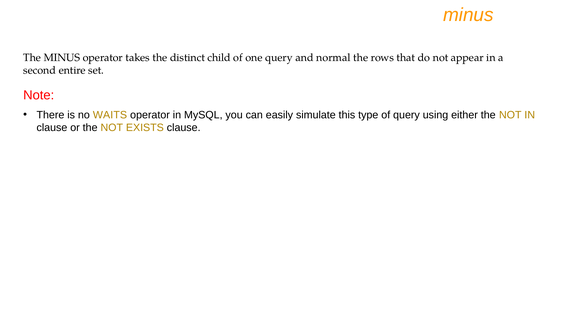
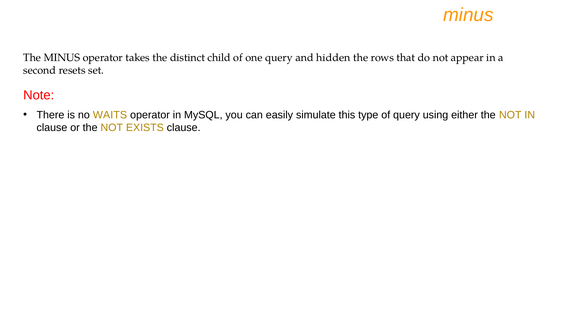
normal: normal -> hidden
entire: entire -> resets
